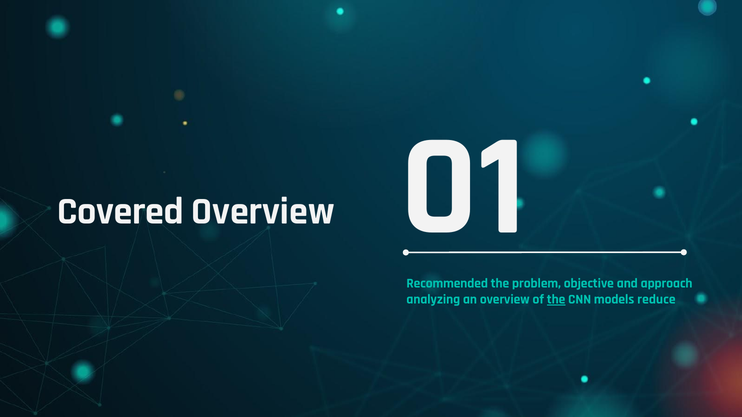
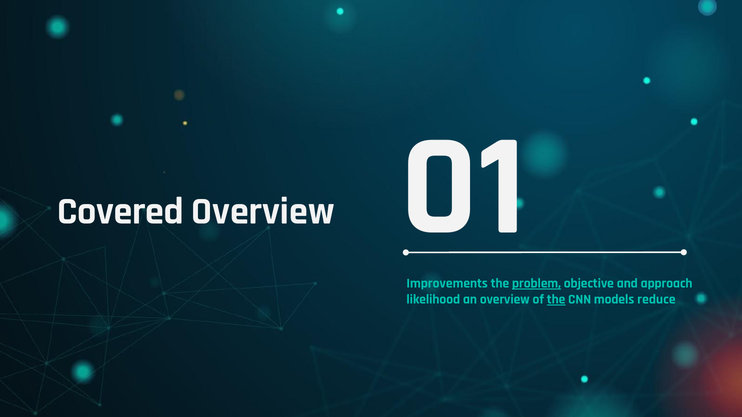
Recommended: Recommended -> Improvements
problem underline: none -> present
analyzing: analyzing -> likelihood
